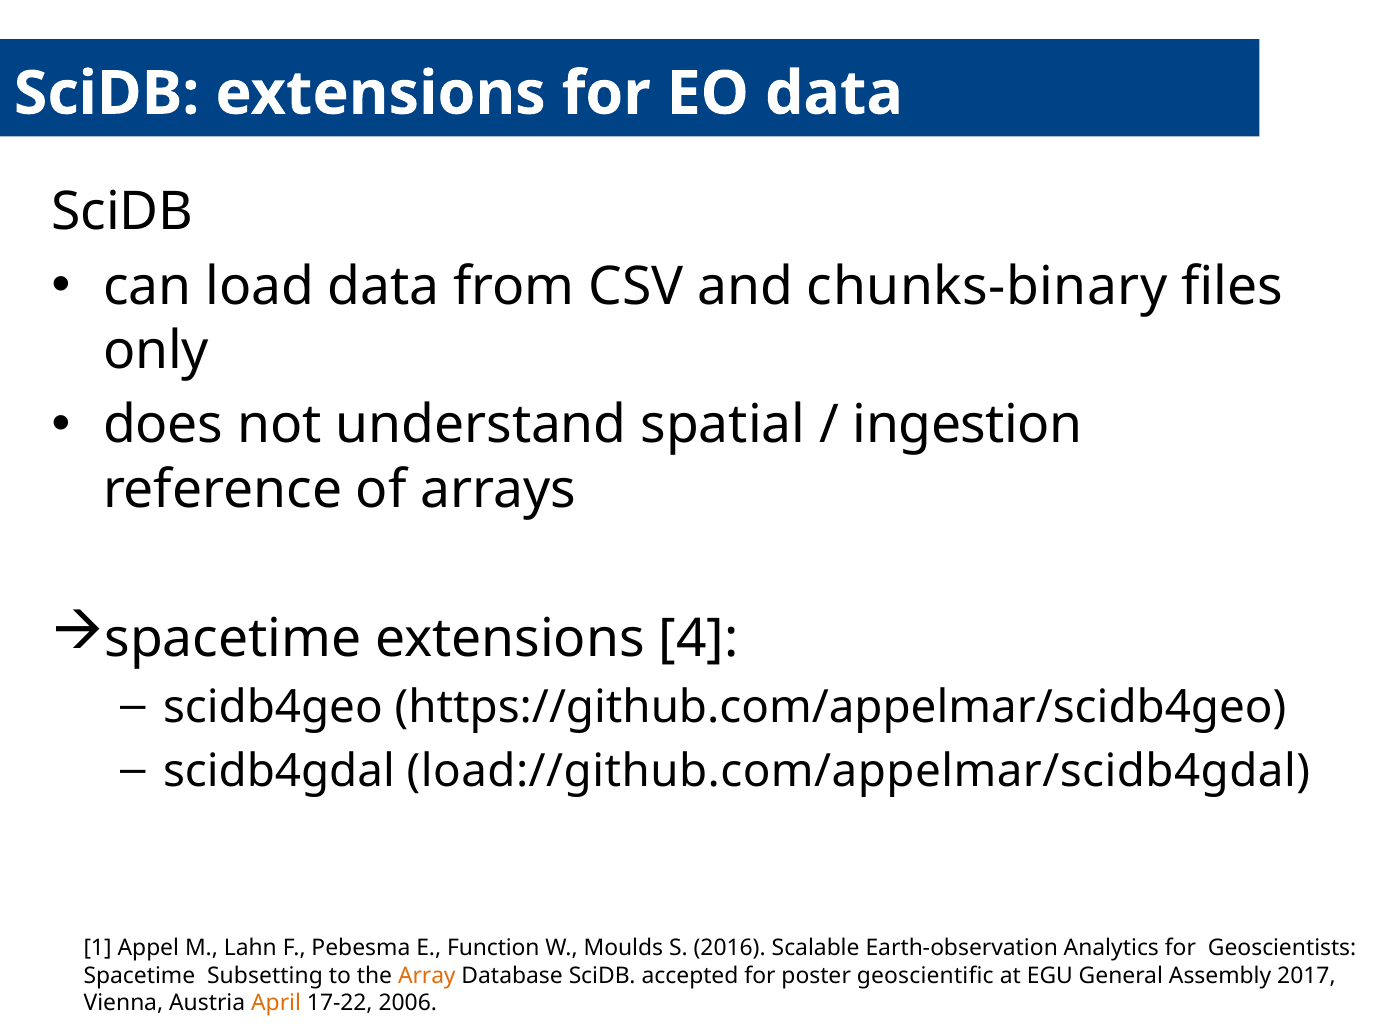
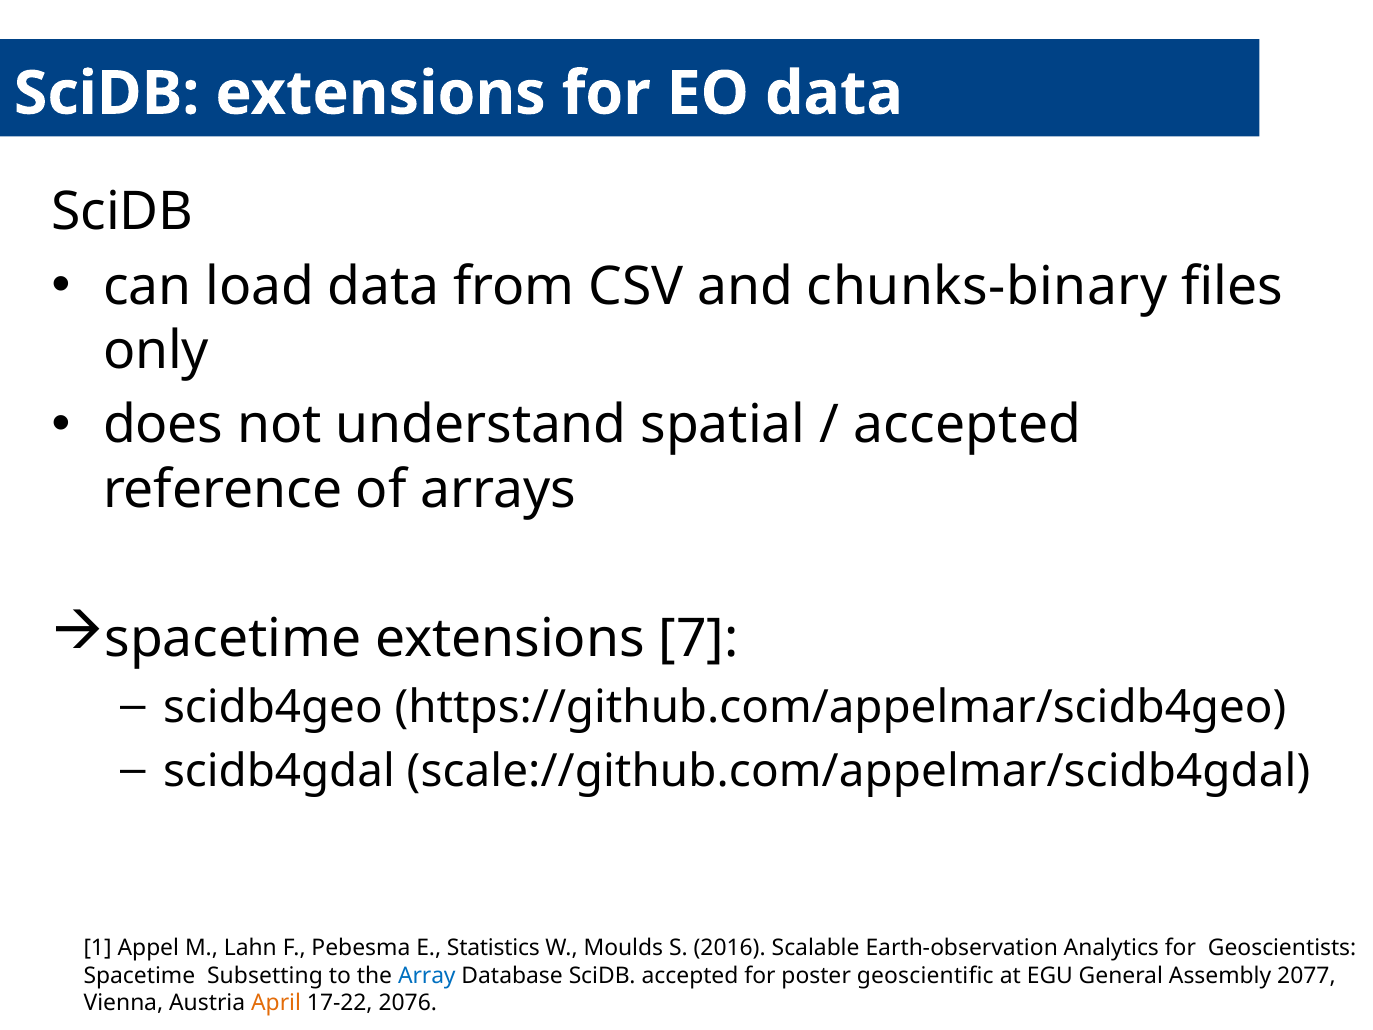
ingestion at (968, 425): ingestion -> accepted
4: 4 -> 7
load://github.com/appelmar/scidb4gdal: load://github.com/appelmar/scidb4gdal -> scale://github.com/appelmar/scidb4gdal
Function: Function -> Statistics
Array colour: orange -> blue
2017: 2017 -> 2077
2006: 2006 -> 2076
